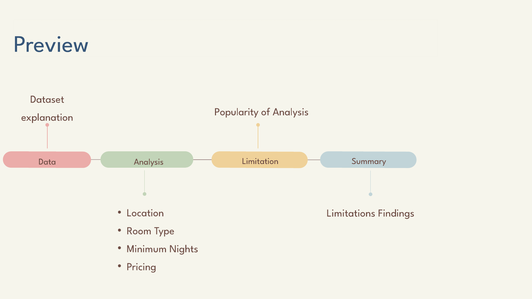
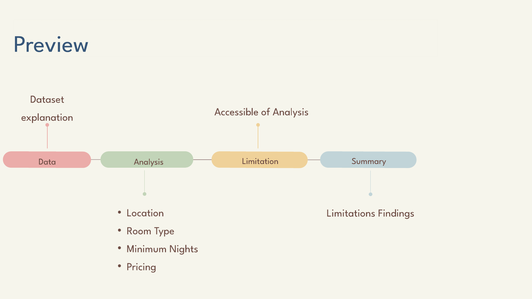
Popularity: Popularity -> Accessible
